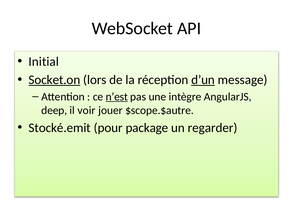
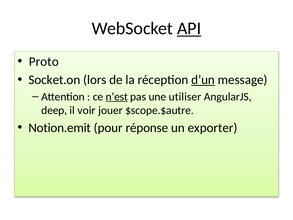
API underline: none -> present
Initial: Initial -> Proto
Socket.on underline: present -> none
intègre: intègre -> utiliser
Stocké.emit: Stocké.emit -> Notion.emit
package: package -> réponse
regarder: regarder -> exporter
